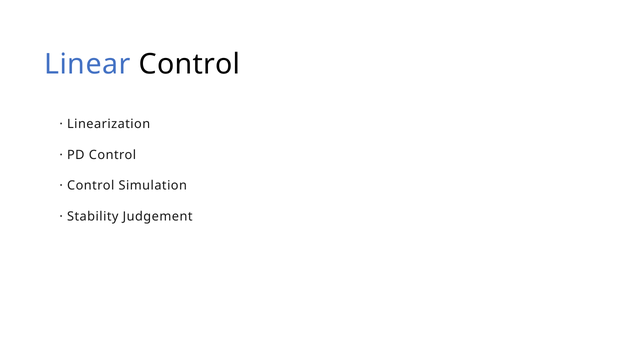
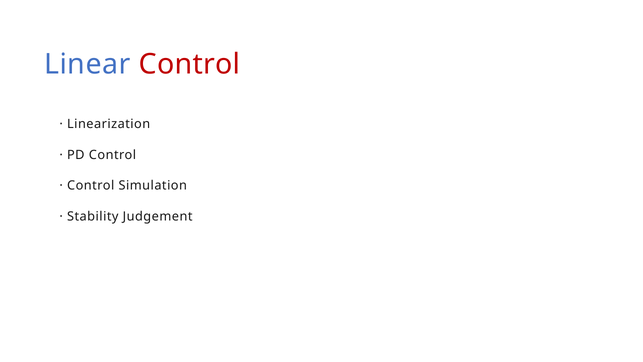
Control at (190, 64) colour: black -> red
